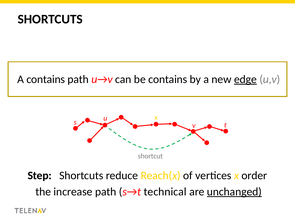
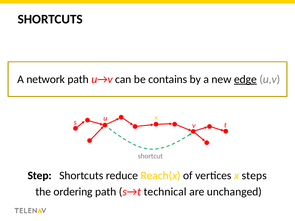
A contains: contains -> network
order: order -> steps
increase: increase -> ordering
unchanged underline: present -> none
